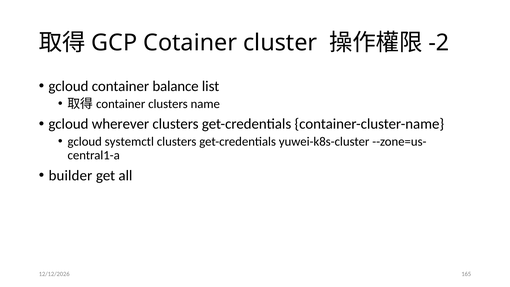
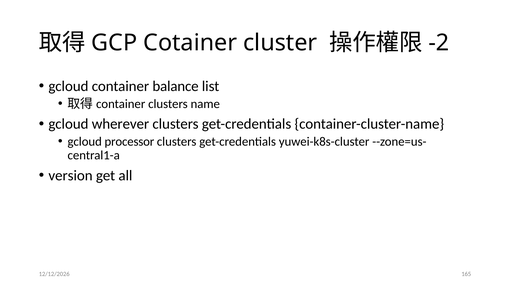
systemctl: systemctl -> processor
builder: builder -> version
